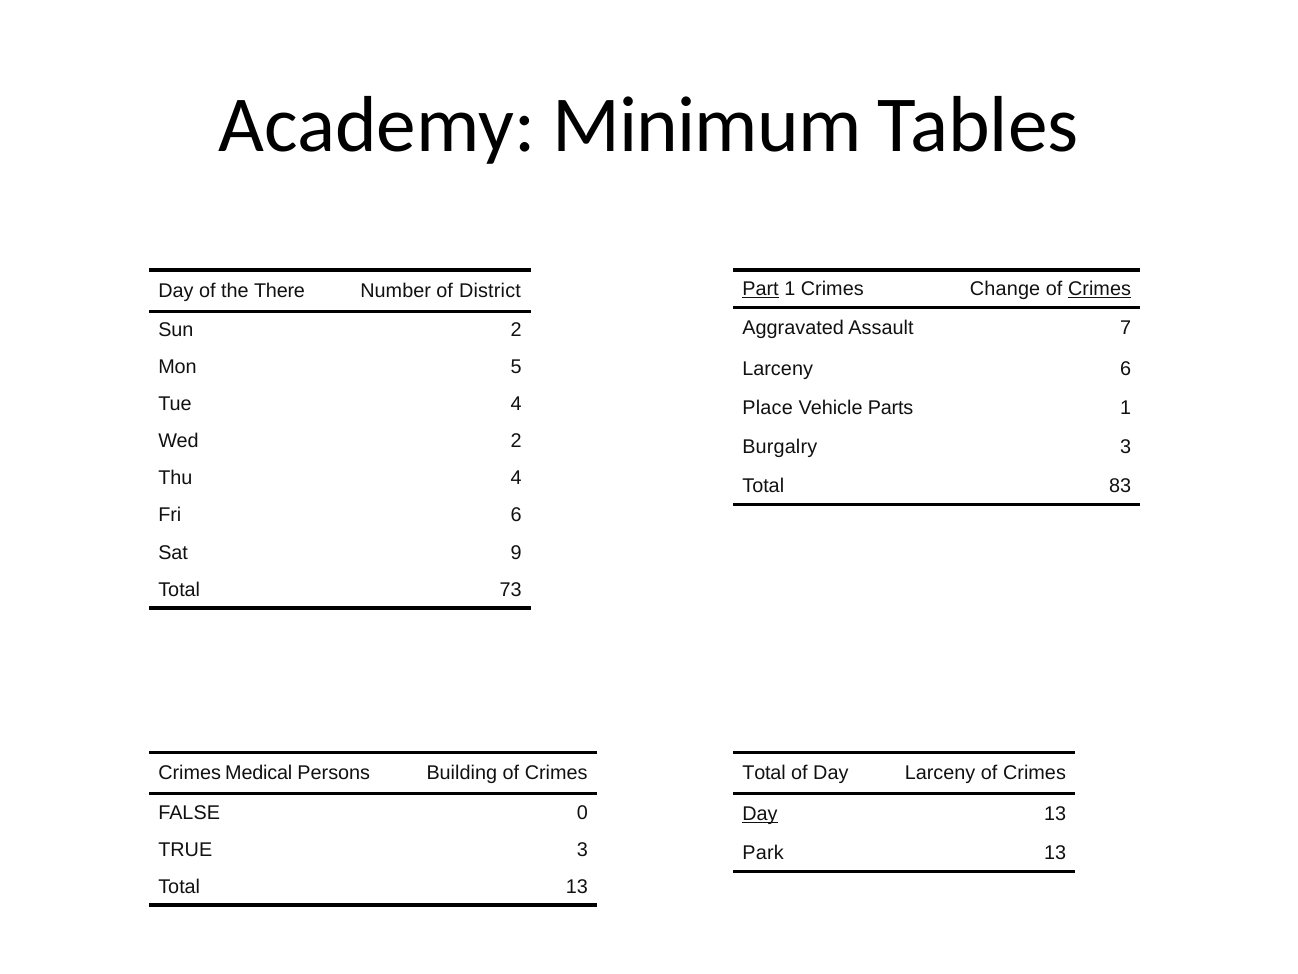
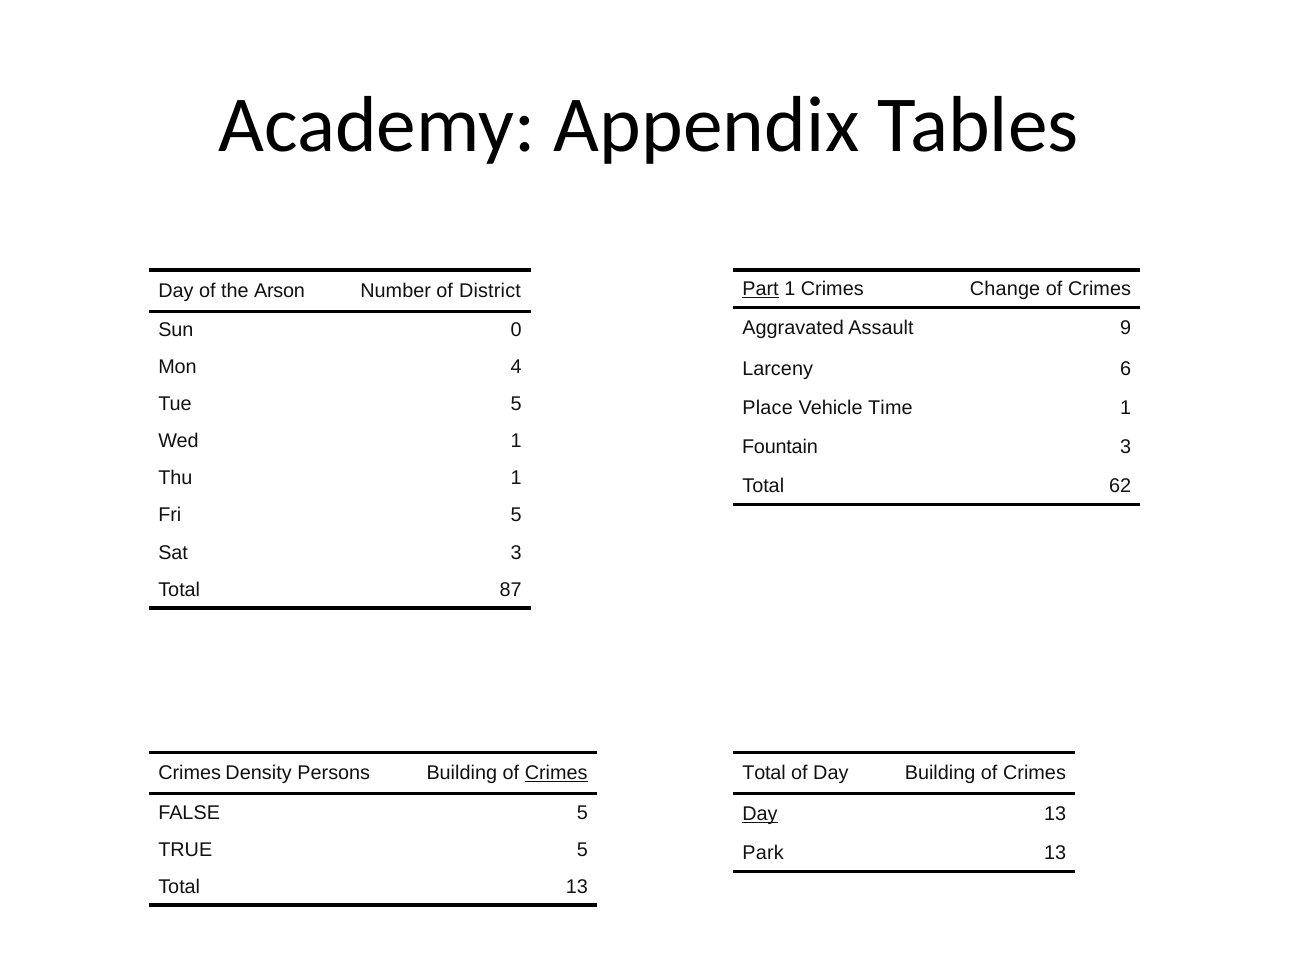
Minimum: Minimum -> Appendix
Crimes at (1100, 289) underline: present -> none
There: There -> Arson
7: 7 -> 9
Sun 2: 2 -> 0
5: 5 -> 4
Tue 4: 4 -> 5
Parts: Parts -> Time
Wed 2: 2 -> 1
Burgalry: Burgalry -> Fountain
Thu 4: 4 -> 1
83: 83 -> 62
Fri 6: 6 -> 5
Sat 9: 9 -> 3
73: 73 -> 87
Medical: Medical -> Density
Crimes at (556, 773) underline: none -> present
Day Larceny: Larceny -> Building
FALSE 0: 0 -> 5
TRUE 3: 3 -> 5
